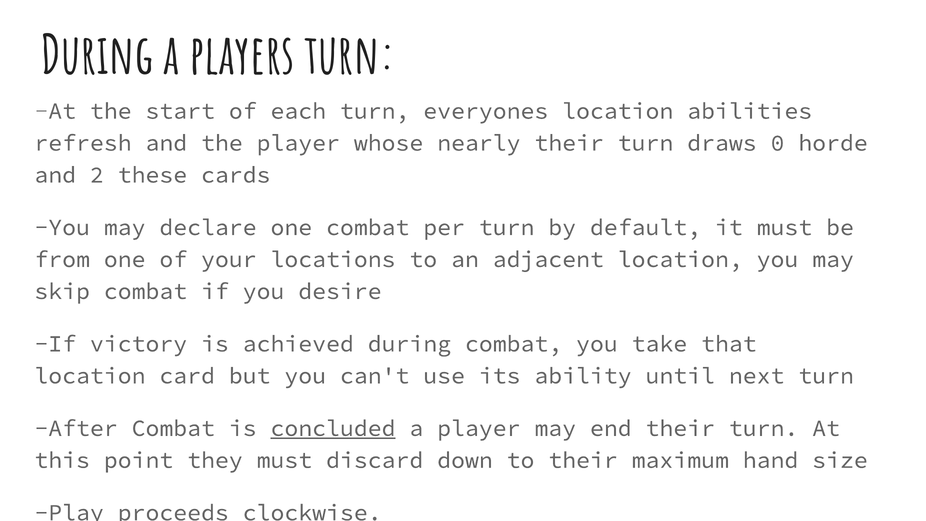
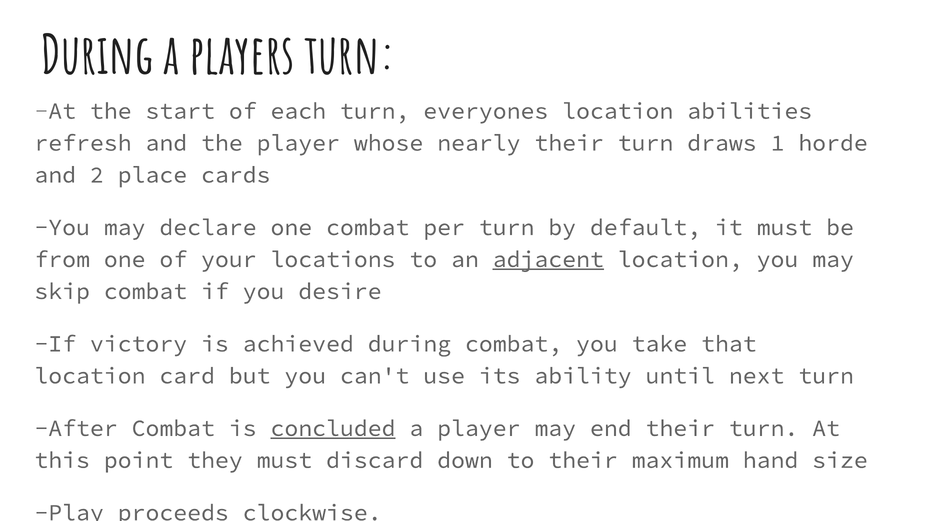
0: 0 -> 1
these: these -> place
adjacent underline: none -> present
